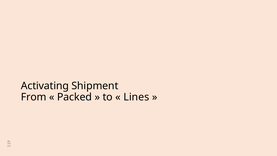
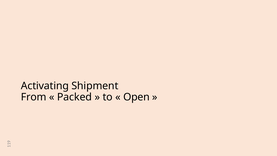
Lines: Lines -> Open
